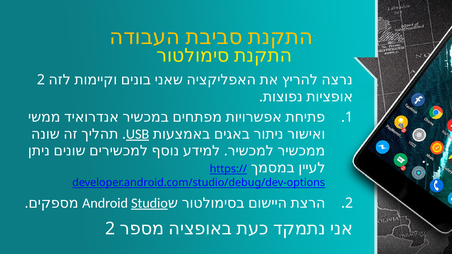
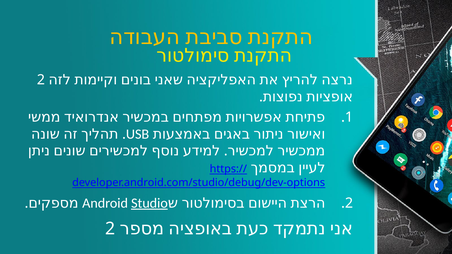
USB underline: present -> none
